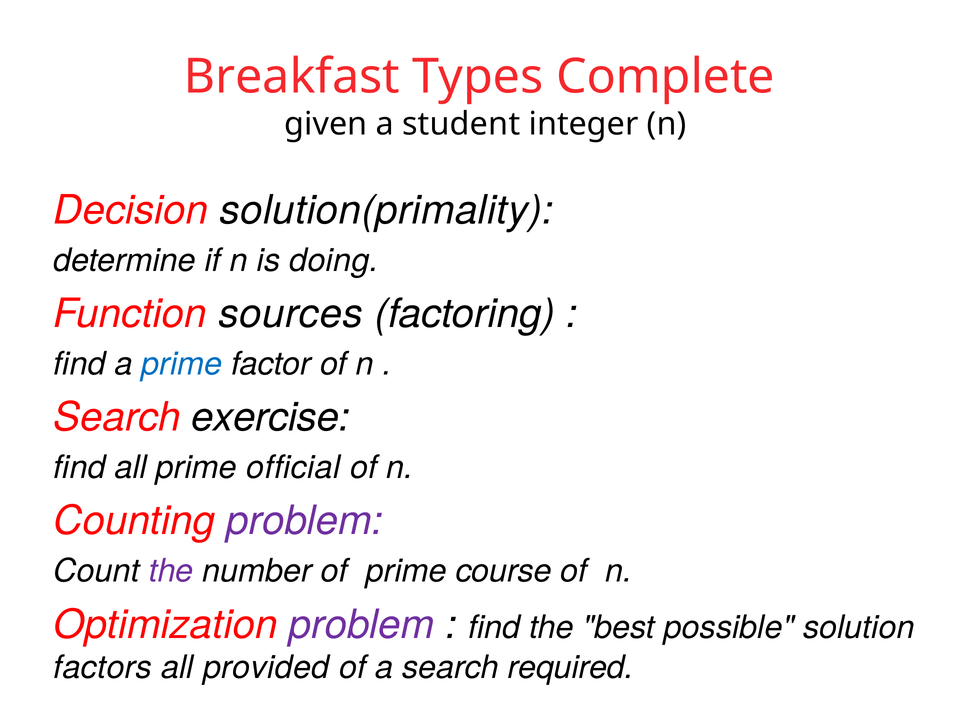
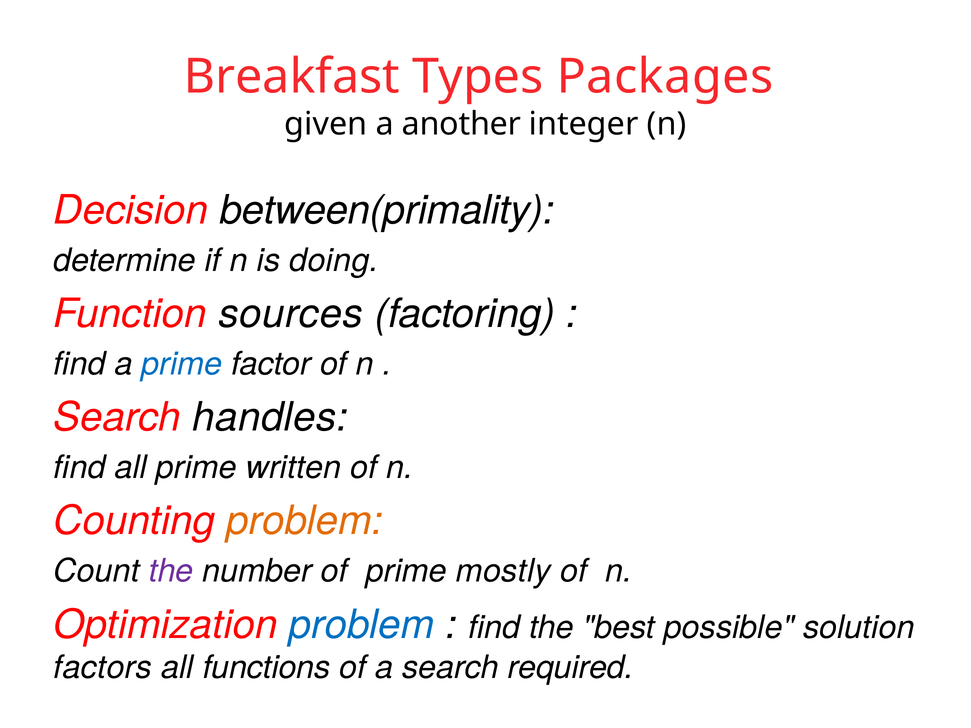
Complete: Complete -> Packages
student: student -> another
solution(primality: solution(primality -> between(primality
exercise: exercise -> handles
official: official -> written
problem at (305, 521) colour: purple -> orange
course: course -> mostly
problem at (362, 625) colour: purple -> blue
provided: provided -> functions
